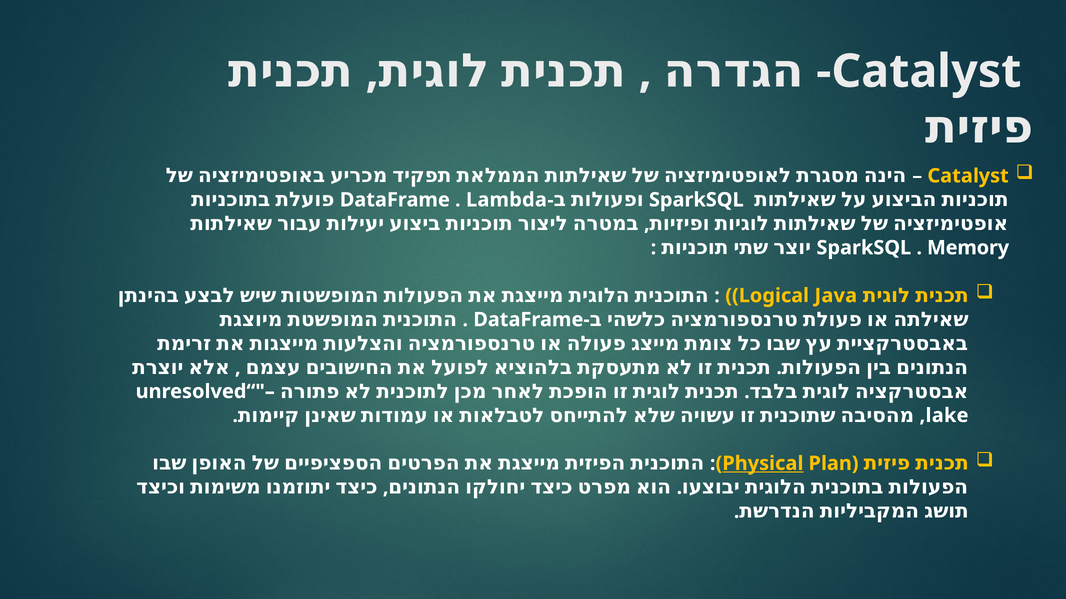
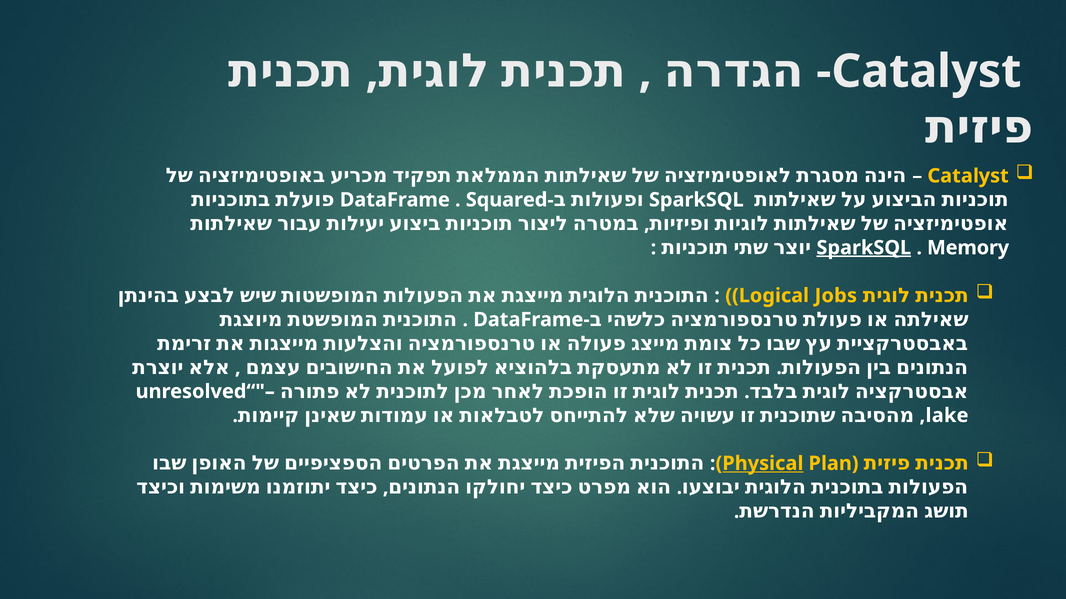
Lambda: Lambda -> Squared
SparkSQL at (864, 248) underline: none -> present
Java: Java -> Jobs
